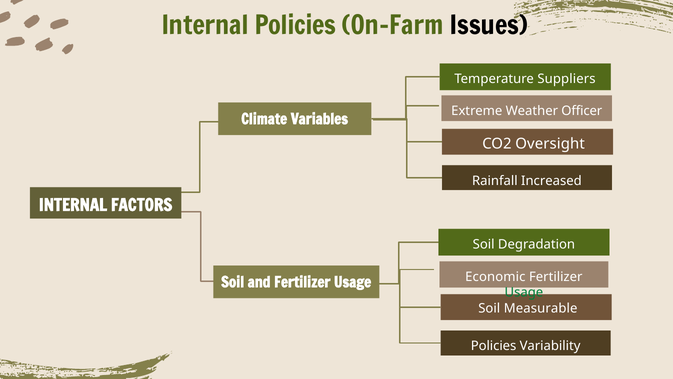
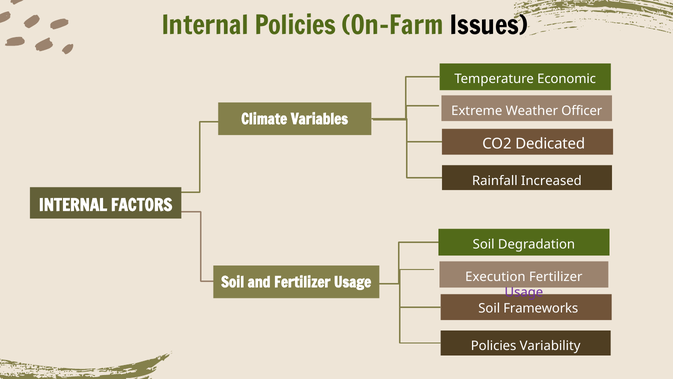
Suppliers: Suppliers -> Economic
Oversight: Oversight -> Dedicated
Economic: Economic -> Execution
Usage at (524, 292) colour: green -> purple
Measurable: Measurable -> Frameworks
